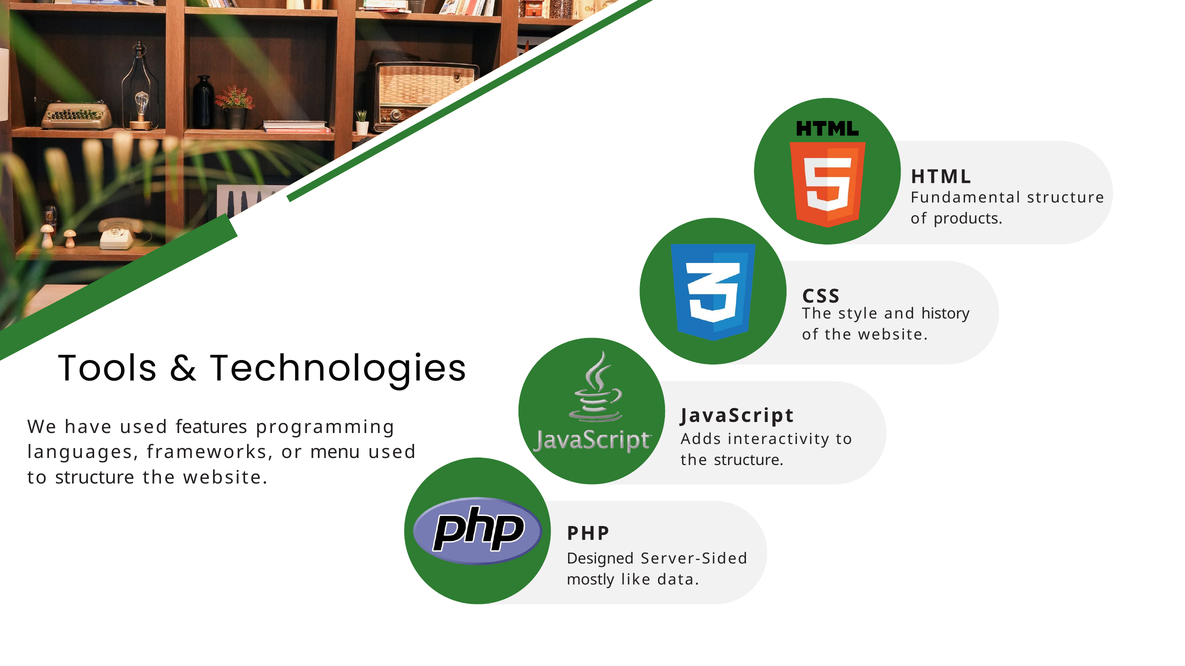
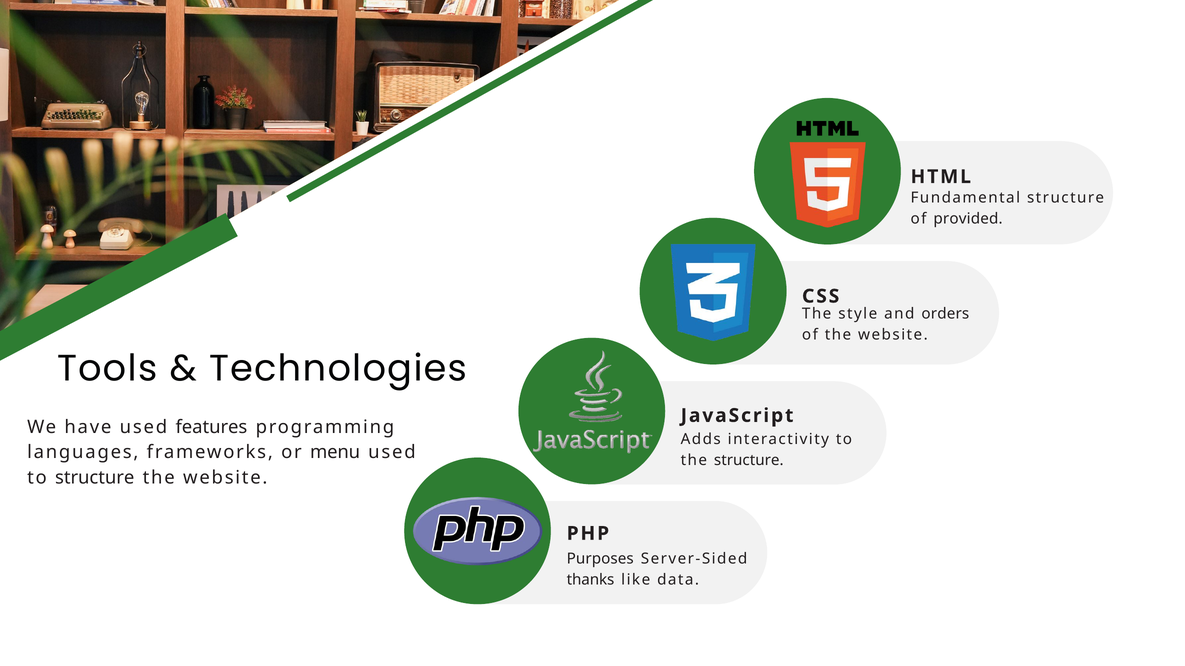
products: products -> provided
history: history -> orders
Designed: Designed -> Purposes
mostly: mostly -> thanks
